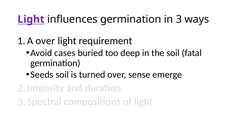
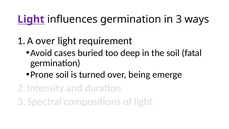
Seeds: Seeds -> Prone
sense: sense -> being
